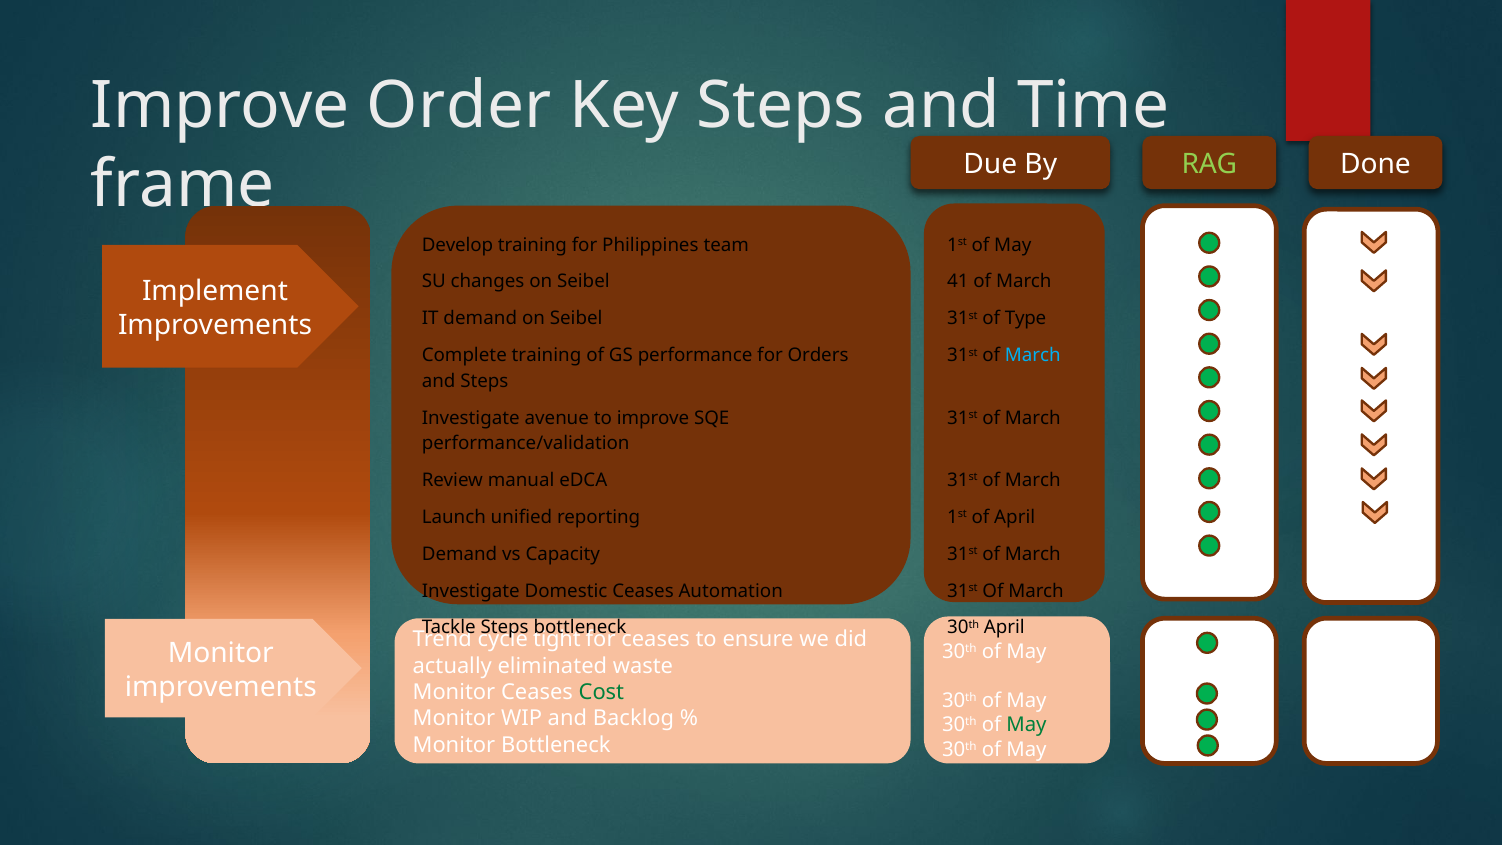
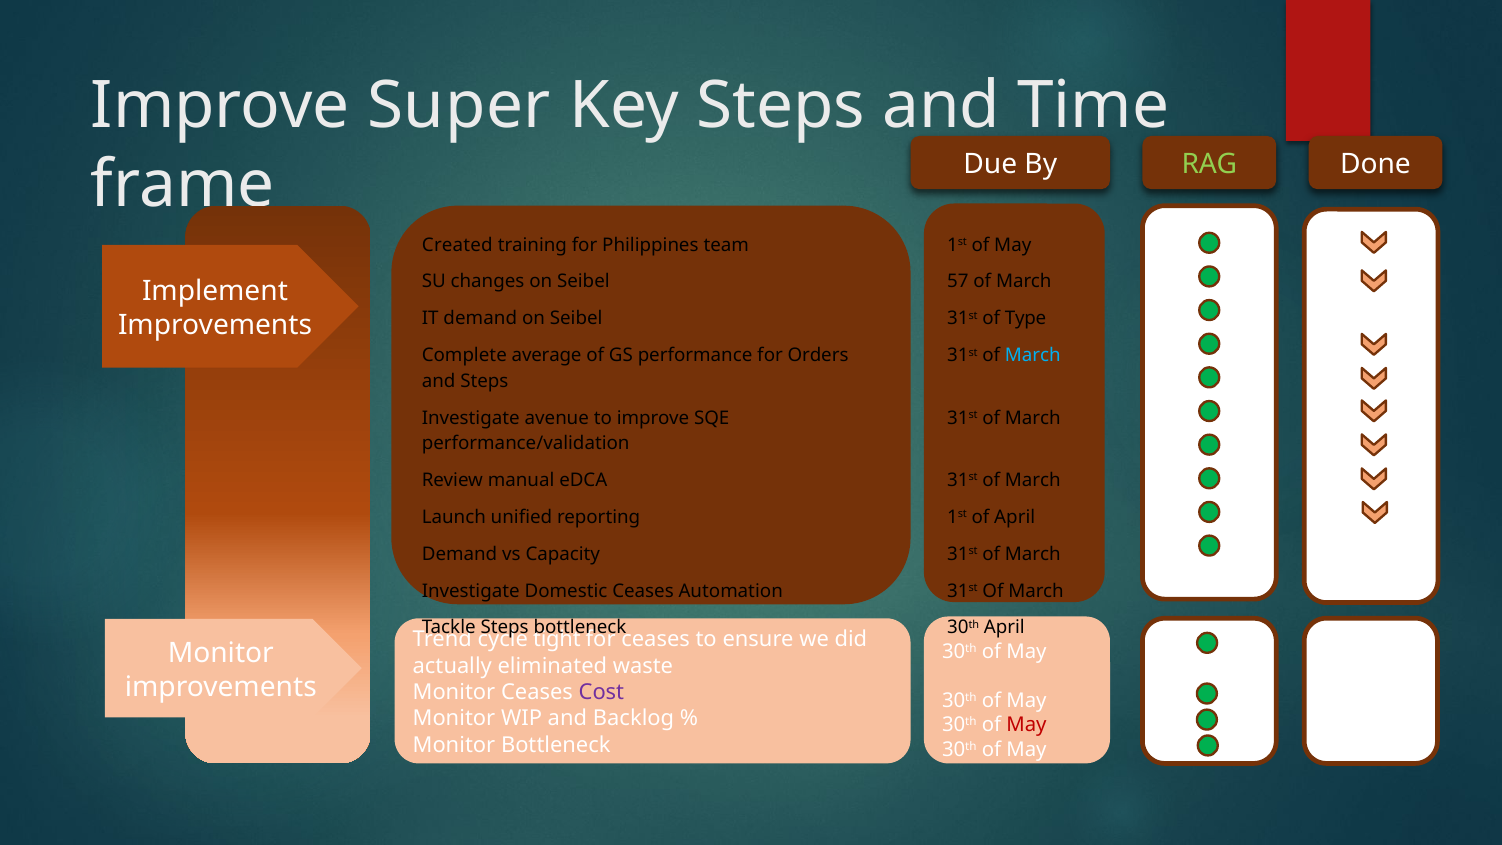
Order: Order -> Super
Develop: Develop -> Created
41: 41 -> 57
Complete training: training -> average
Cost colour: green -> purple
May at (1026, 725) colour: green -> red
